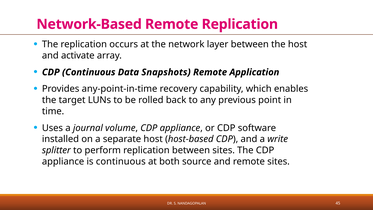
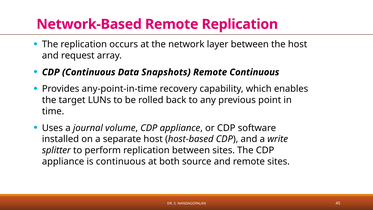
activate: activate -> request
Remote Application: Application -> Continuous
